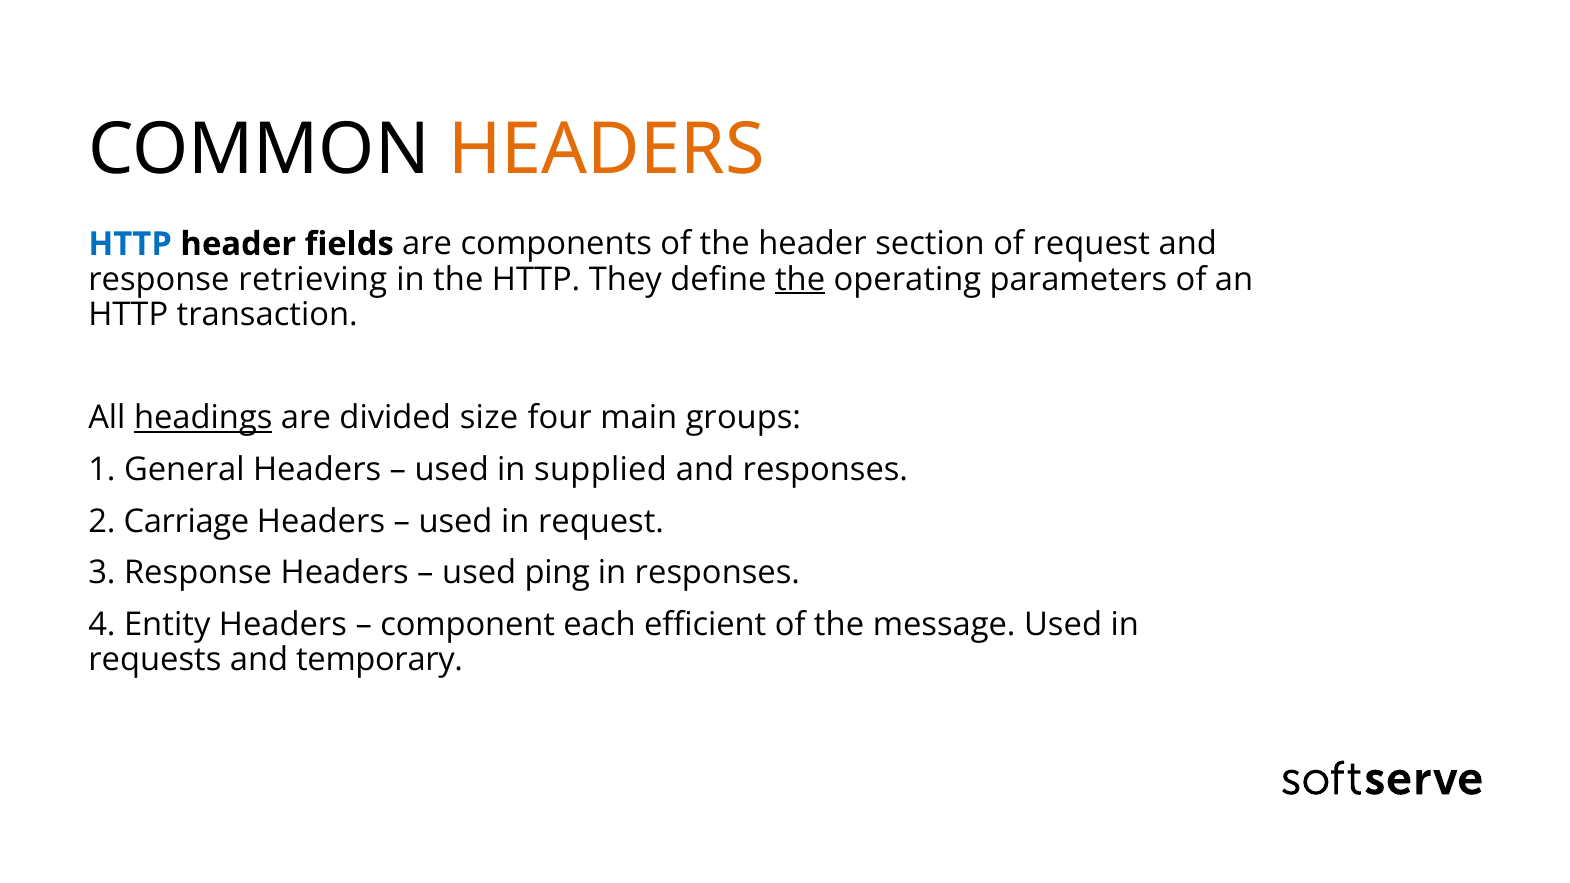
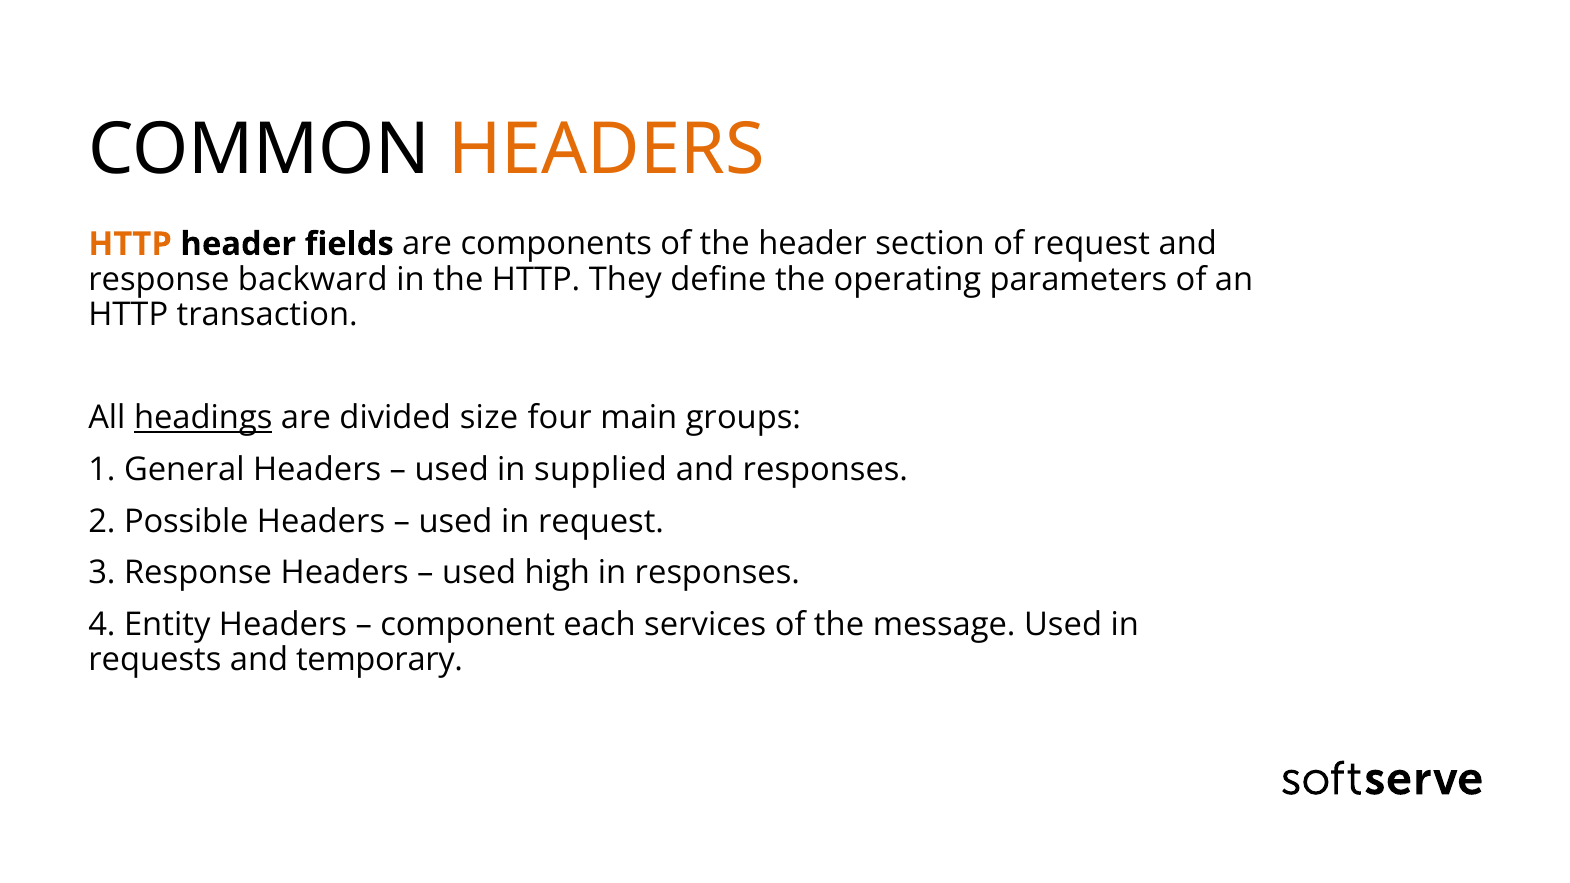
HTTP at (130, 244) colour: blue -> orange
retrieving: retrieving -> backward
the at (800, 279) underline: present -> none
Carriage: Carriage -> Possible
ping: ping -> high
efficient: efficient -> services
